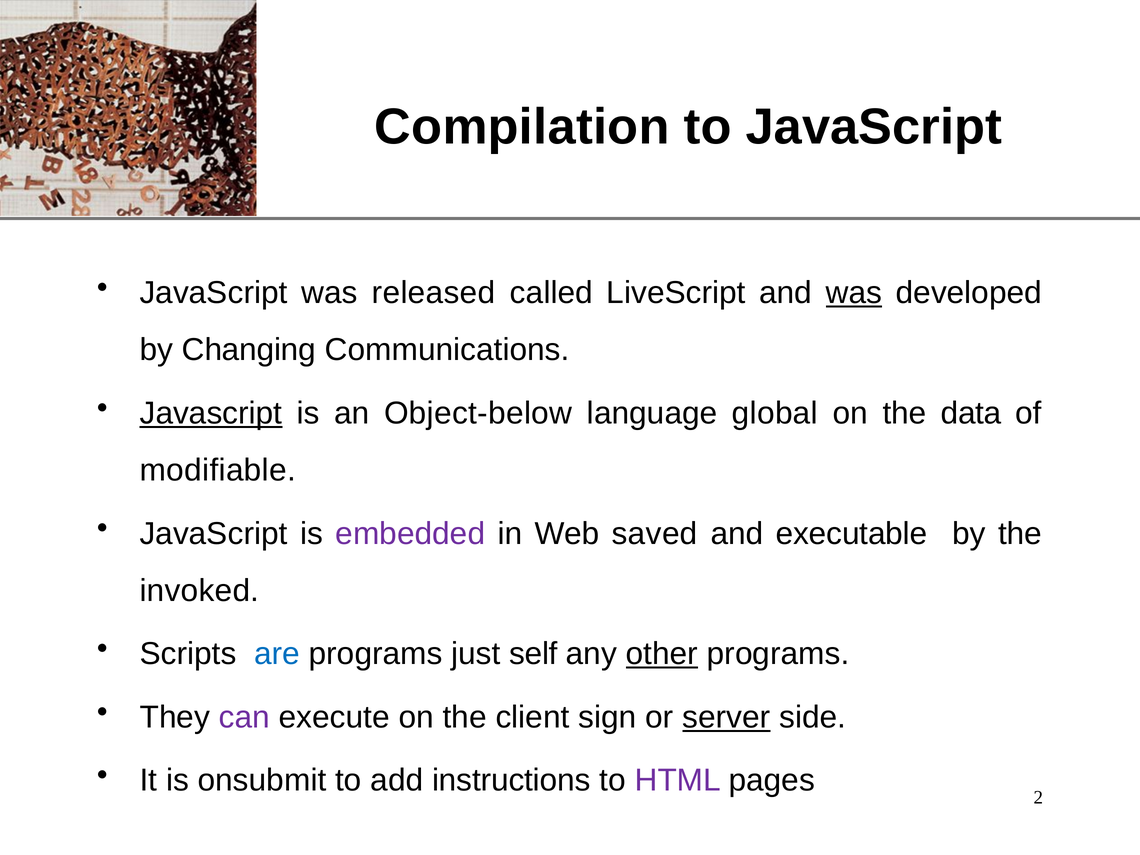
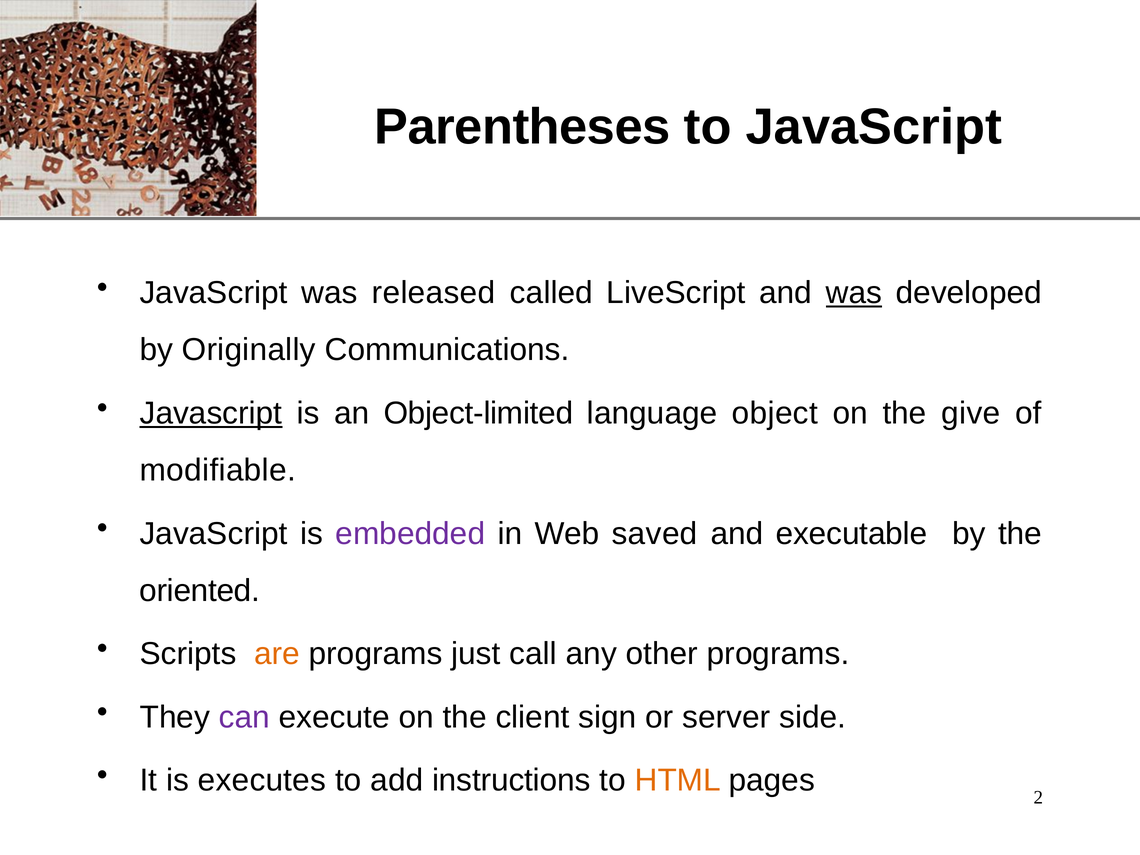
Compilation: Compilation -> Parentheses
Changing: Changing -> Originally
Object-below: Object-below -> Object-limited
global: global -> object
data: data -> give
invoked: invoked -> oriented
are colour: blue -> orange
self: self -> call
other underline: present -> none
server underline: present -> none
onsubmit: onsubmit -> executes
HTML colour: purple -> orange
